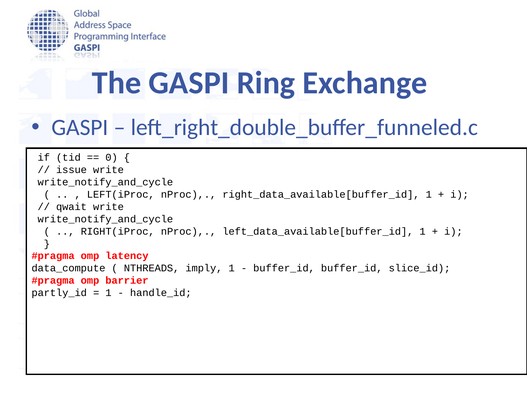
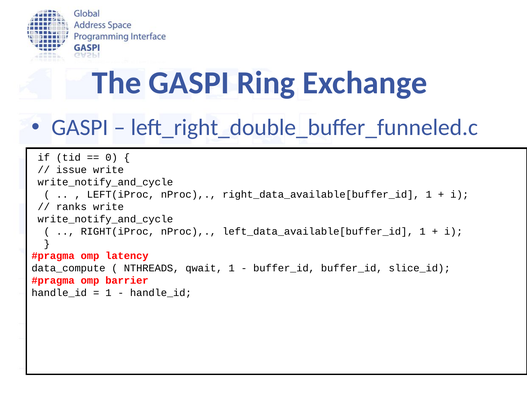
qwait: qwait -> ranks
imply: imply -> qwait
partly_id at (59, 293): partly_id -> handle_id
